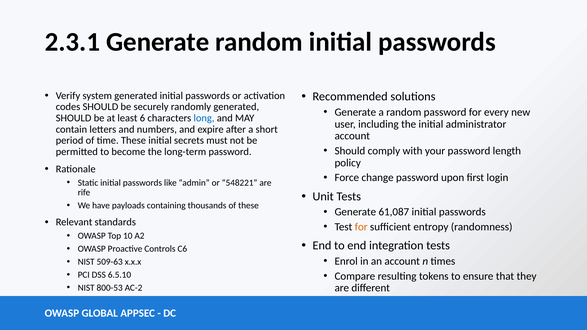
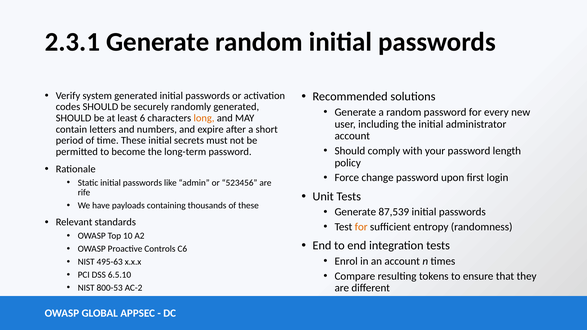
long colour: blue -> orange
548221: 548221 -> 523456
61,087: 61,087 -> 87,539
509-63: 509-63 -> 495-63
